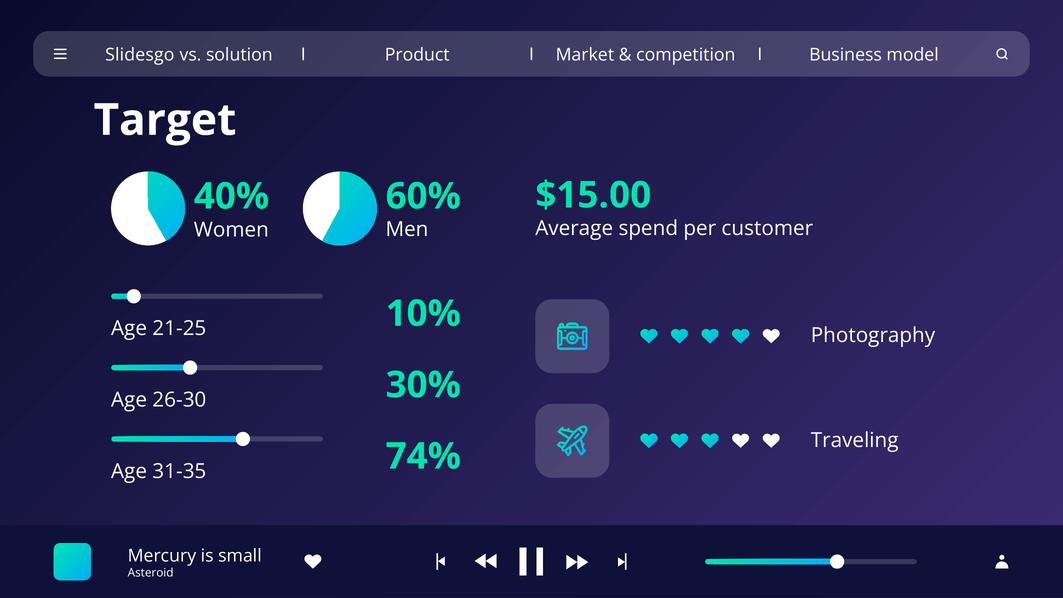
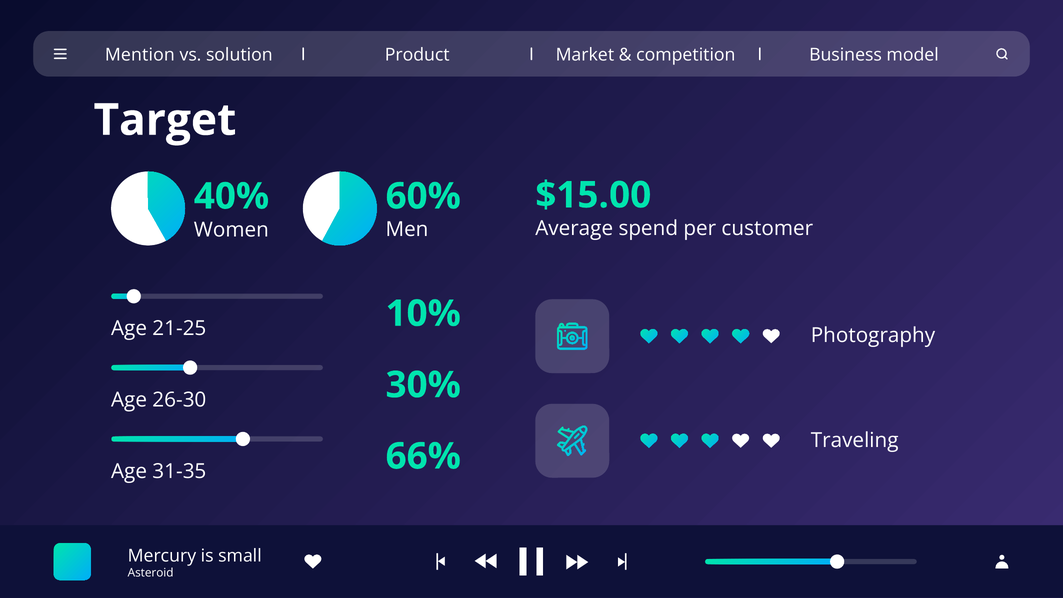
Slidesgo: Slidesgo -> Mention
74%: 74% -> 66%
